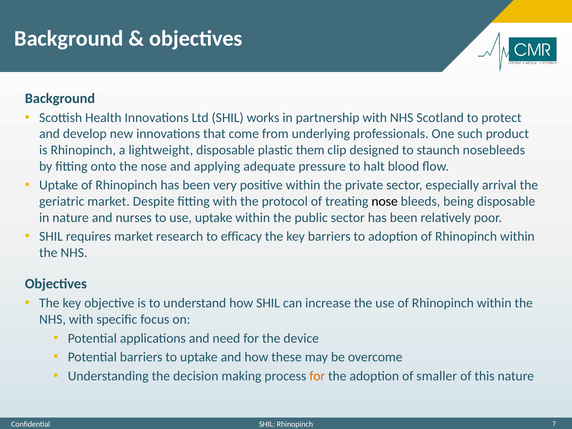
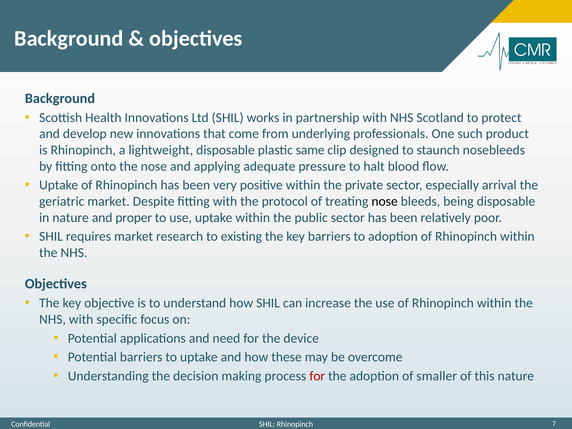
them: them -> same
nurses: nurses -> proper
efficacy: efficacy -> existing
for at (317, 376) colour: orange -> red
